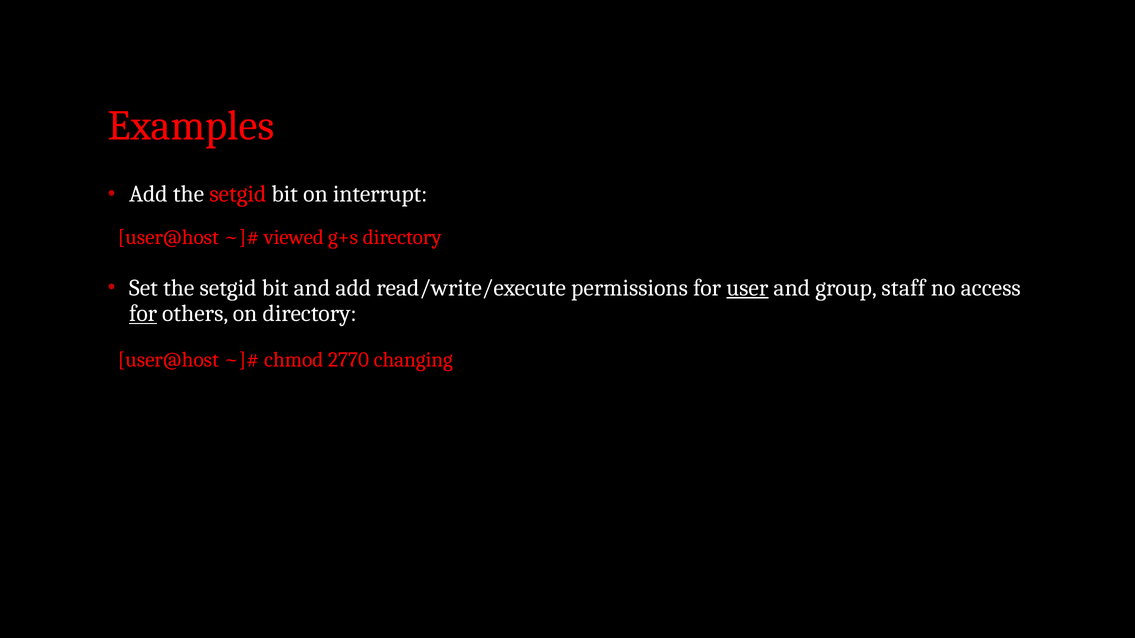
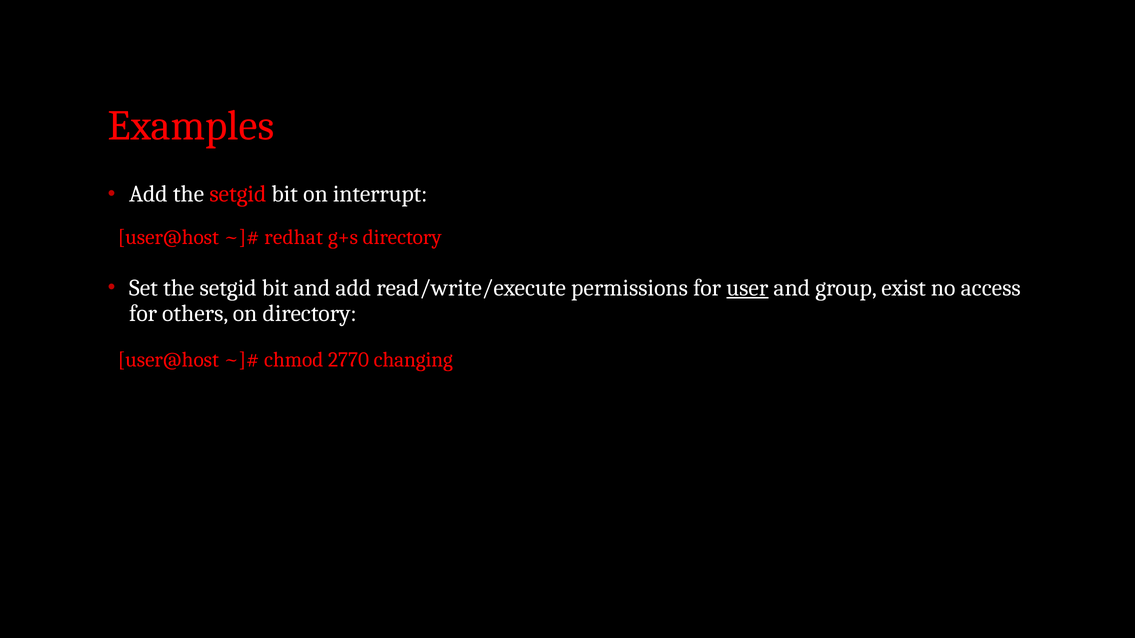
viewed: viewed -> redhat
staff: staff -> exist
for at (143, 314) underline: present -> none
